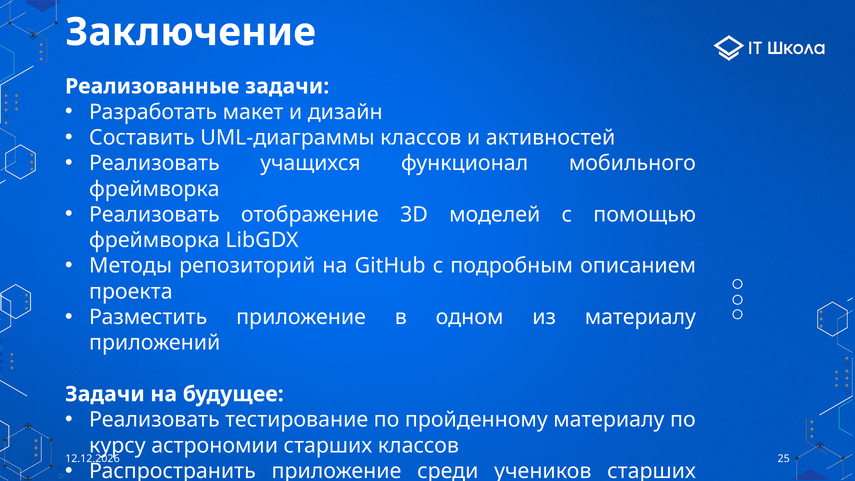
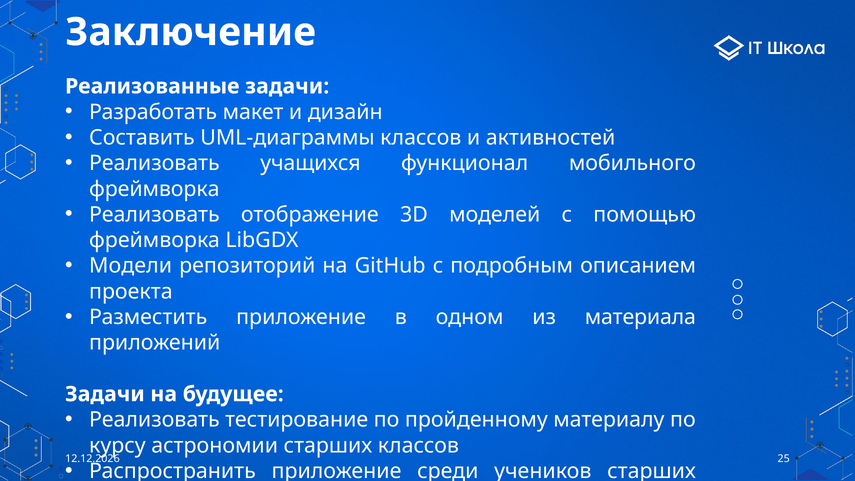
Методы: Методы -> Модели
из материалу: материалу -> материала
